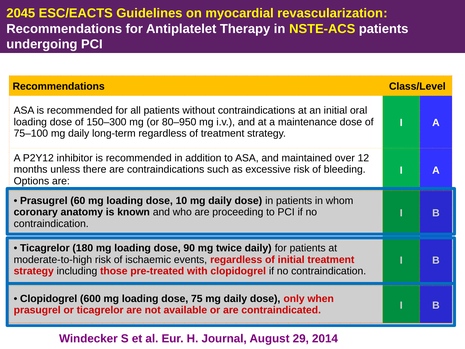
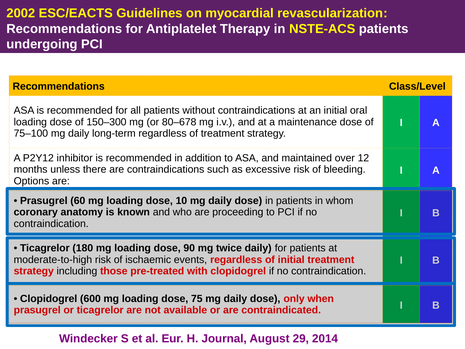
2045: 2045 -> 2002
80–950: 80–950 -> 80–678
